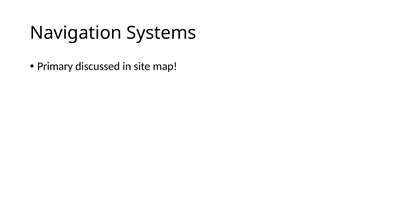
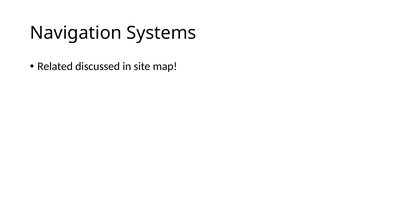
Primary: Primary -> Related
